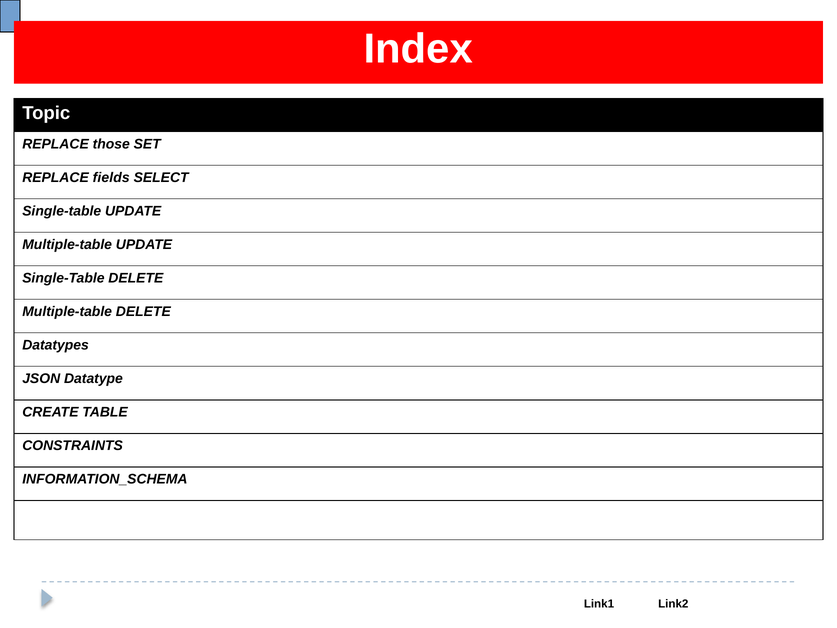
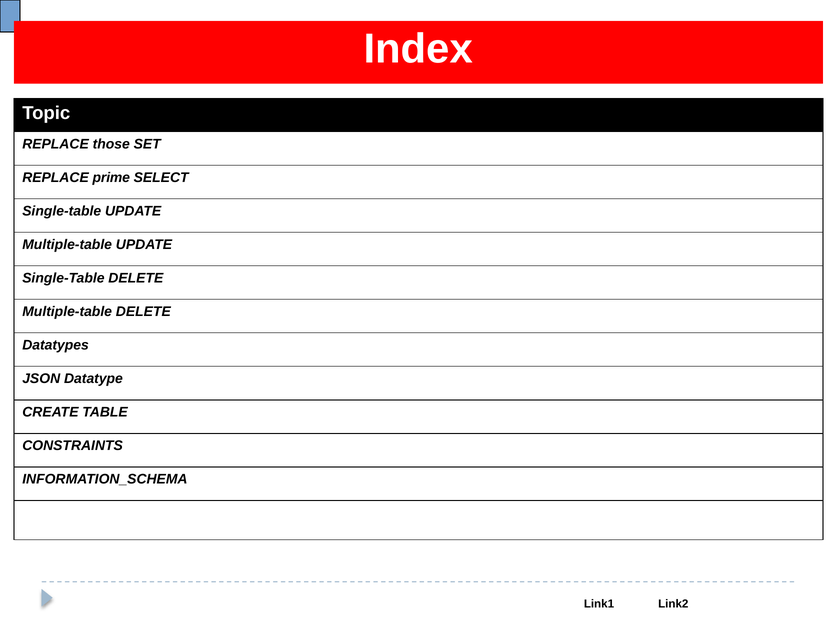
fields: fields -> prime
